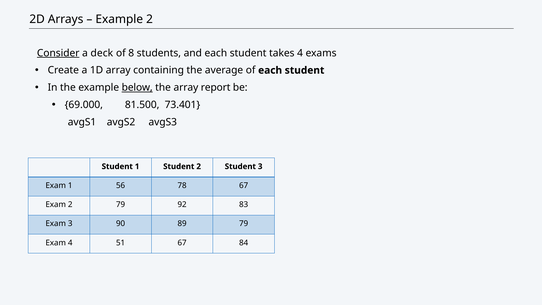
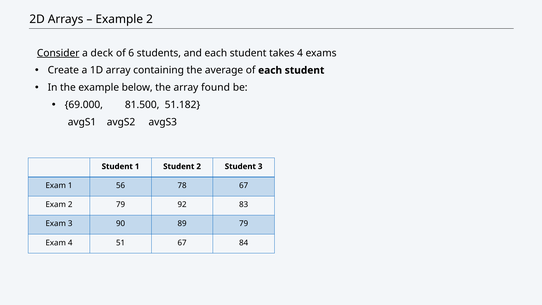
8: 8 -> 6
below underline: present -> none
report: report -> found
73.401: 73.401 -> 51.182
